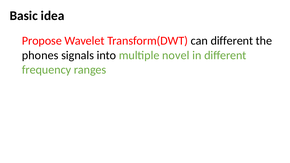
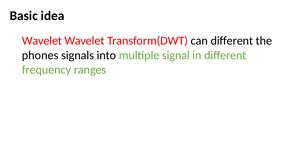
Propose at (42, 41): Propose -> Wavelet
novel: novel -> signal
